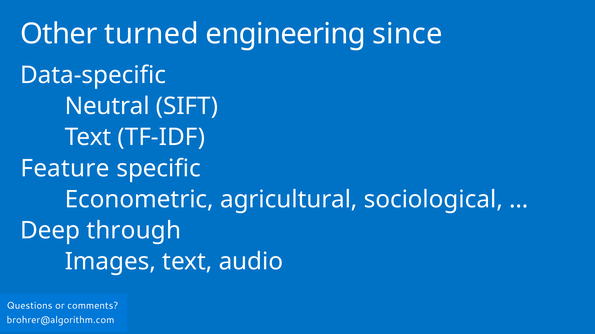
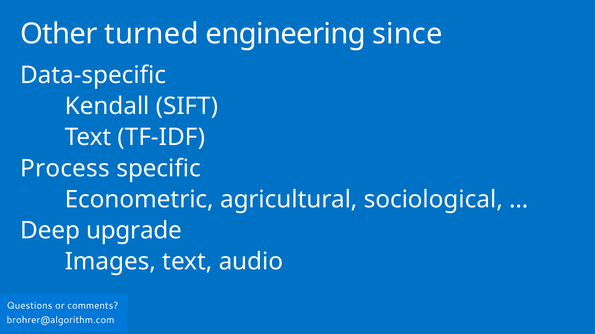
Neutral: Neutral -> Kendall
Feature: Feature -> Process
through: through -> upgrade
